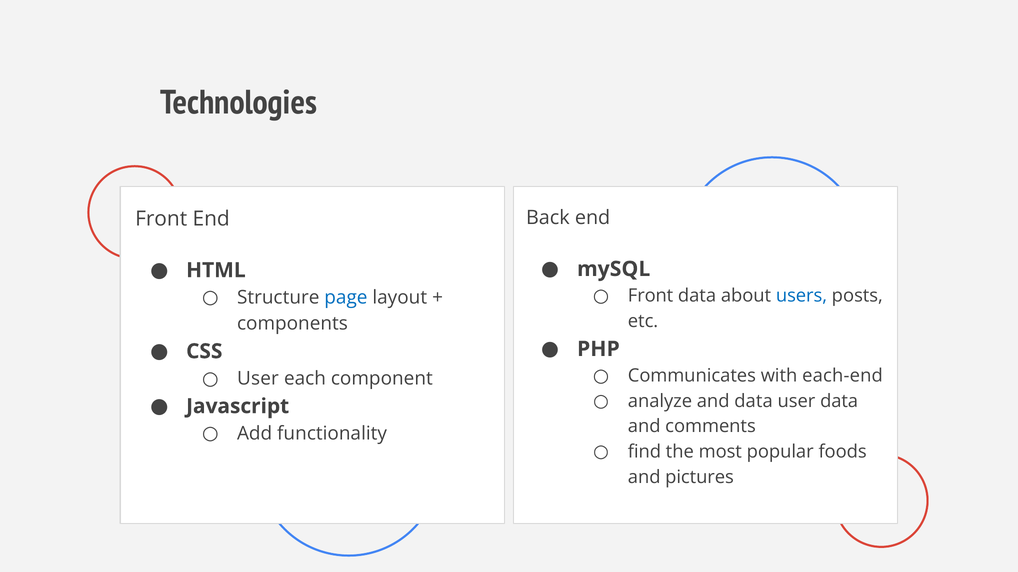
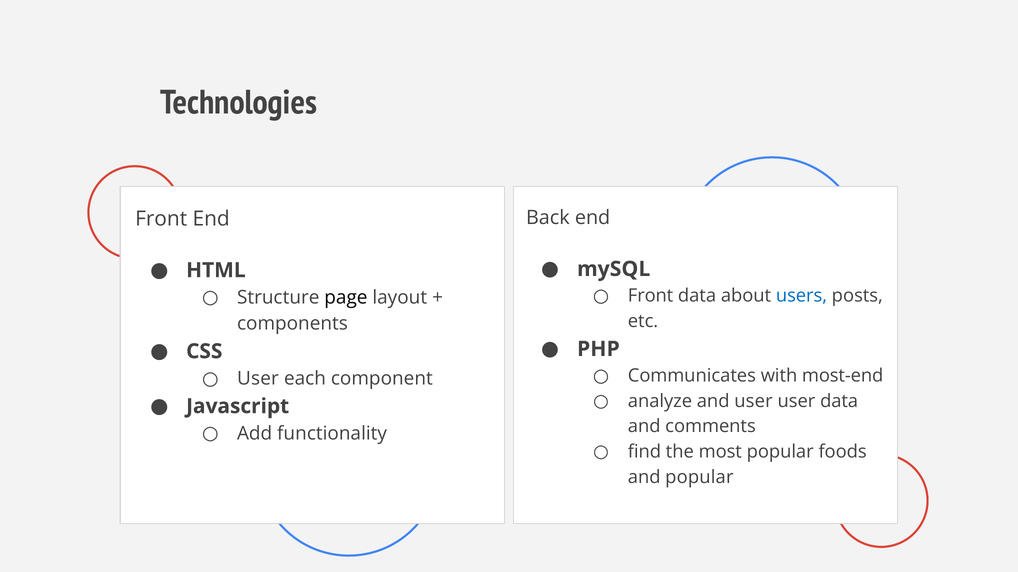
page colour: blue -> black
each-end: each-end -> most-end
and data: data -> user
and pictures: pictures -> popular
